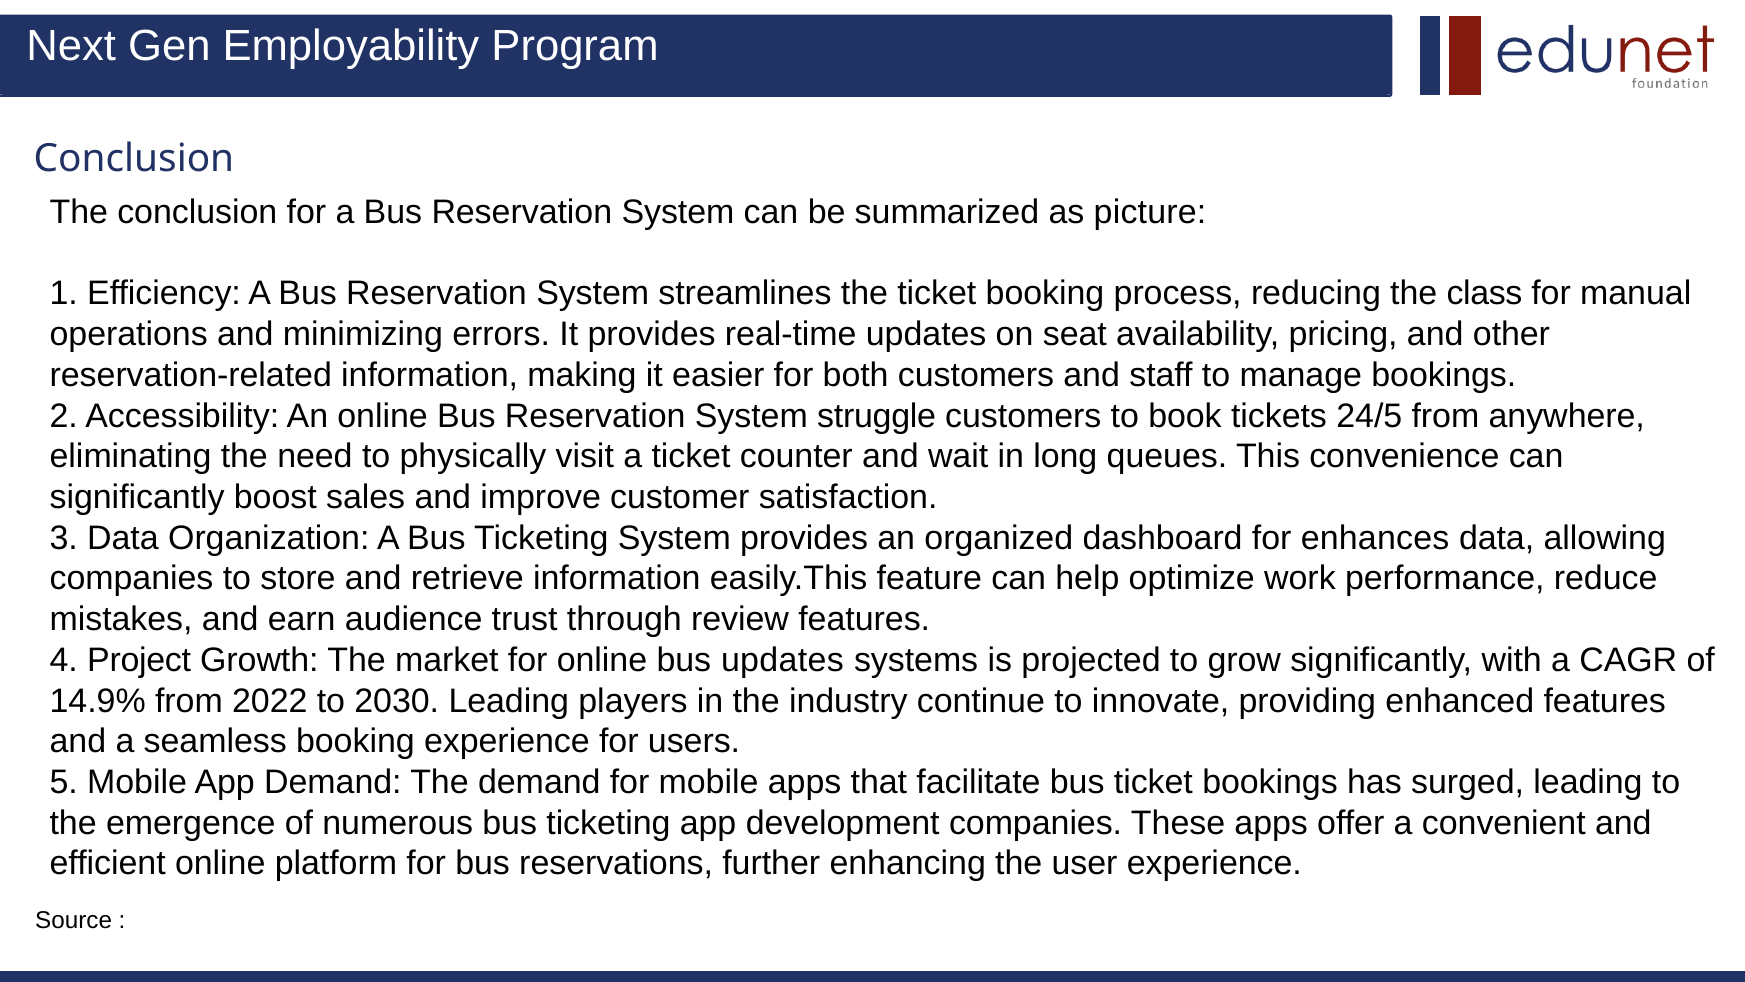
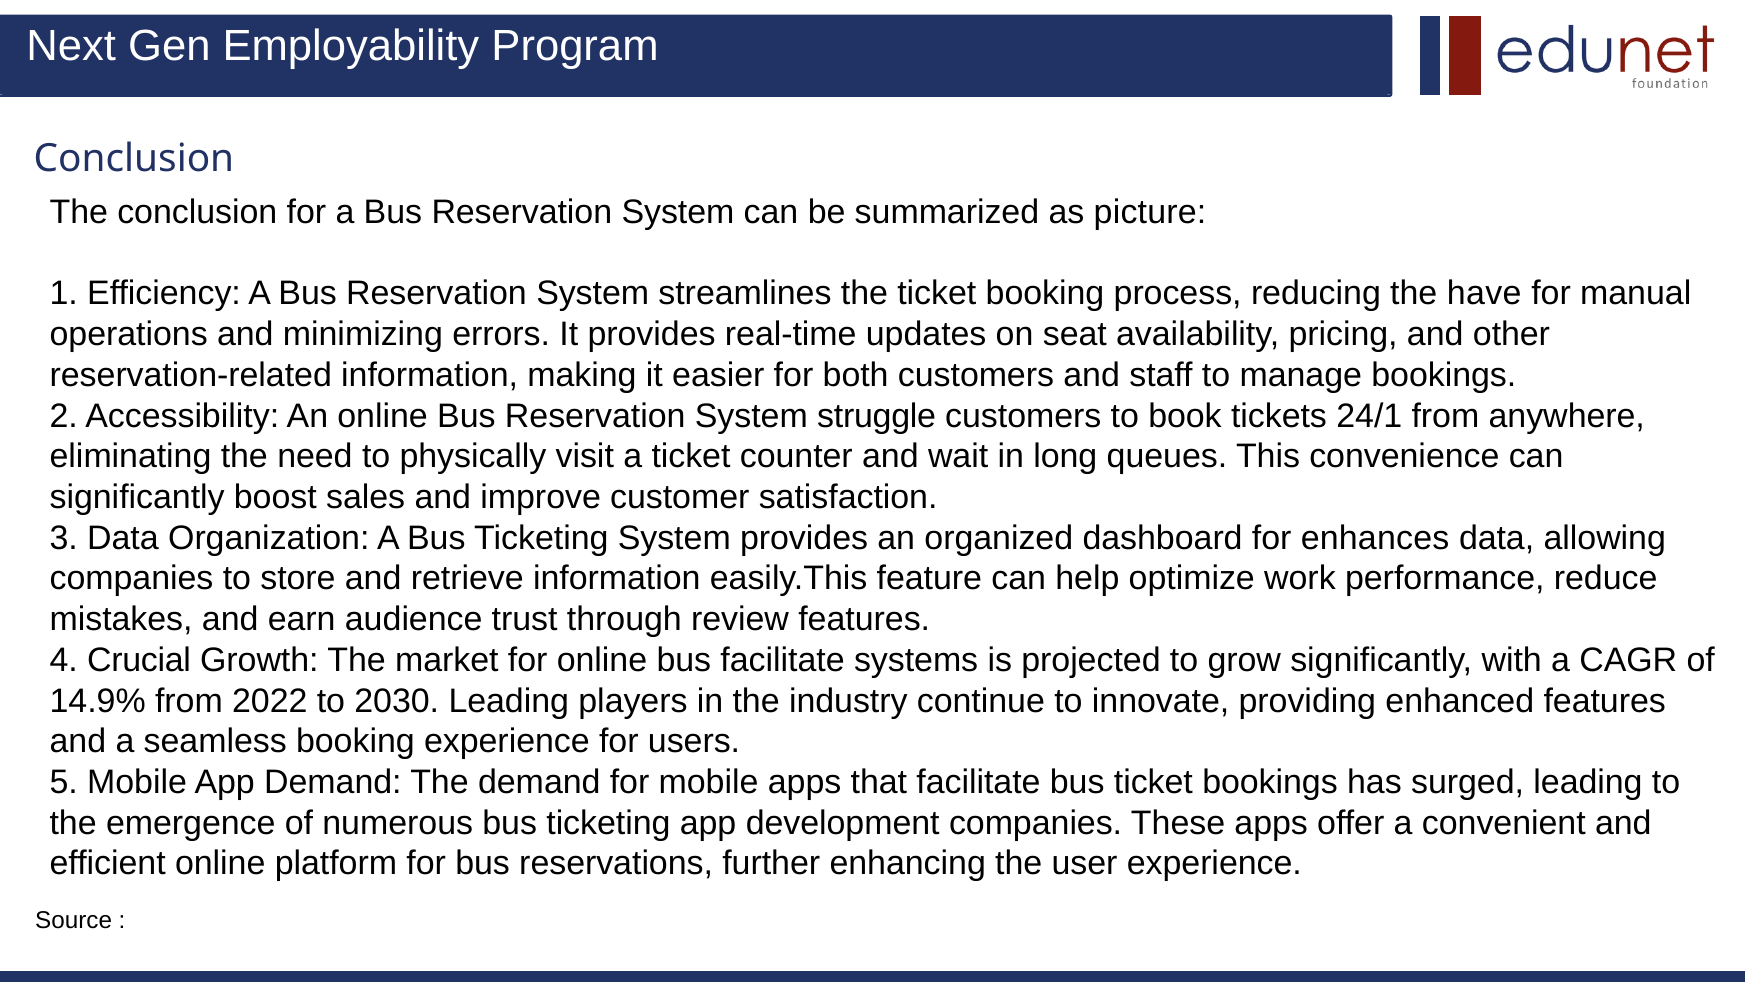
class: class -> have
24/5: 24/5 -> 24/1
Project: Project -> Crucial
bus updates: updates -> facilitate
